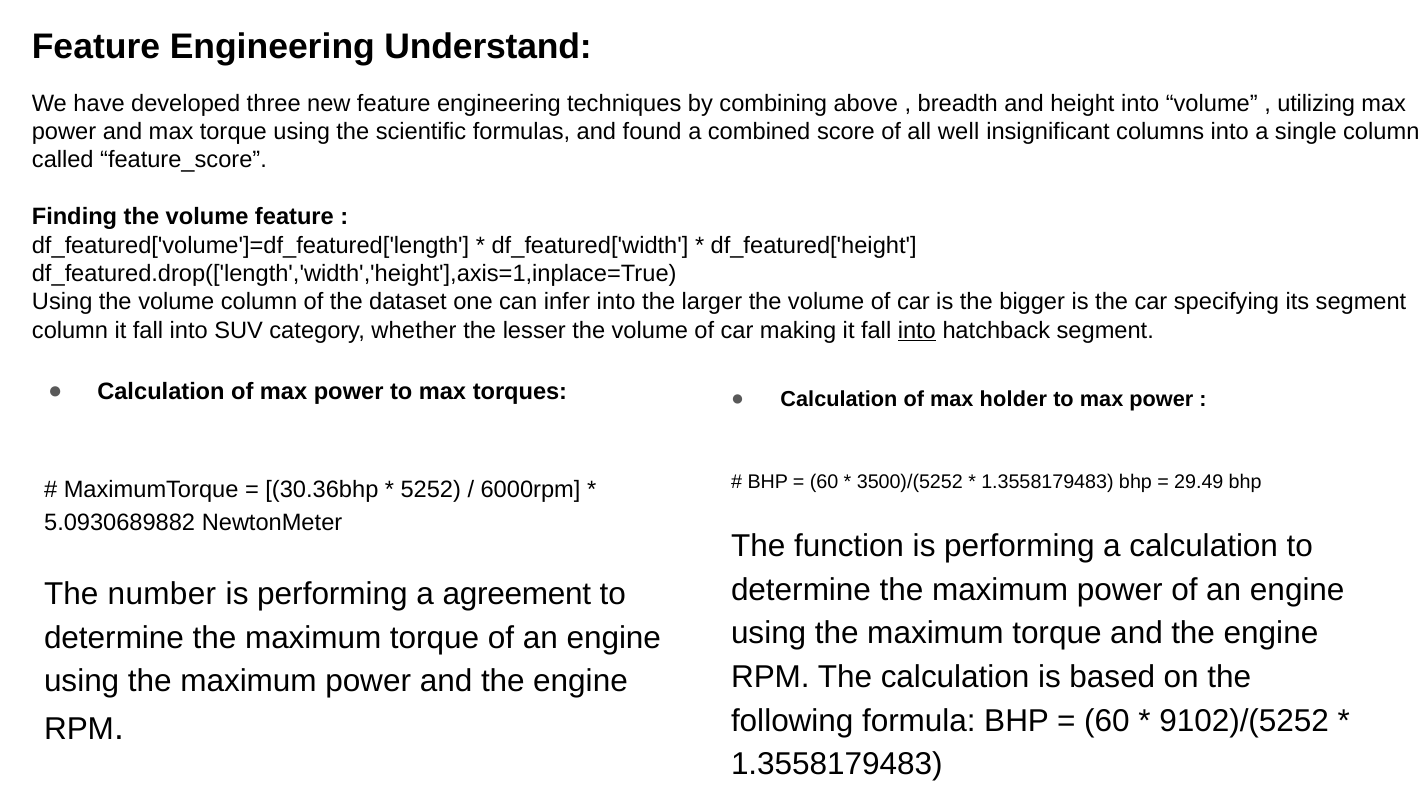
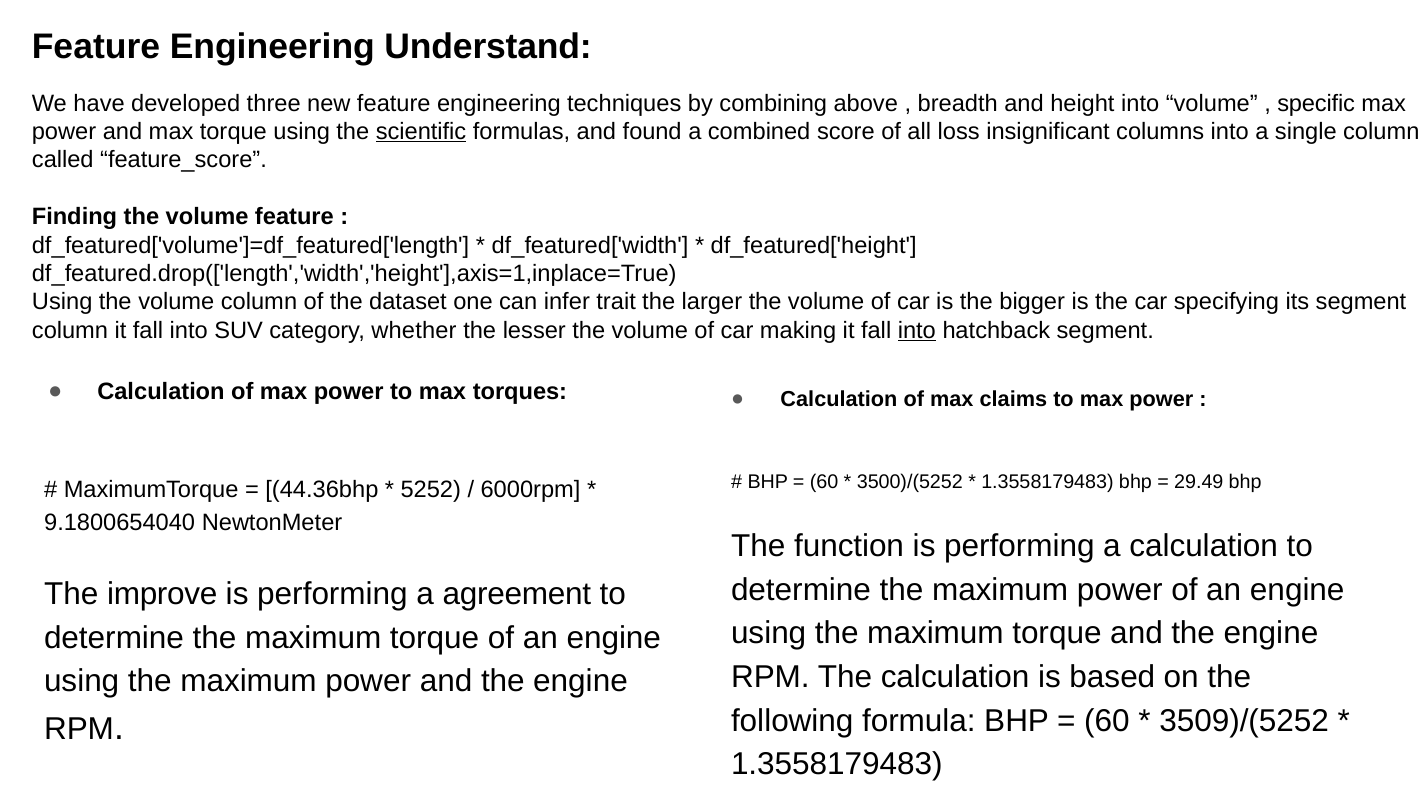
utilizing: utilizing -> specific
scientific underline: none -> present
well: well -> loss
infer into: into -> trait
holder: holder -> claims
30.36bhp: 30.36bhp -> 44.36bhp
5.0930689882: 5.0930689882 -> 9.1800654040
number: number -> improve
9102)/(5252: 9102)/(5252 -> 3509)/(5252
